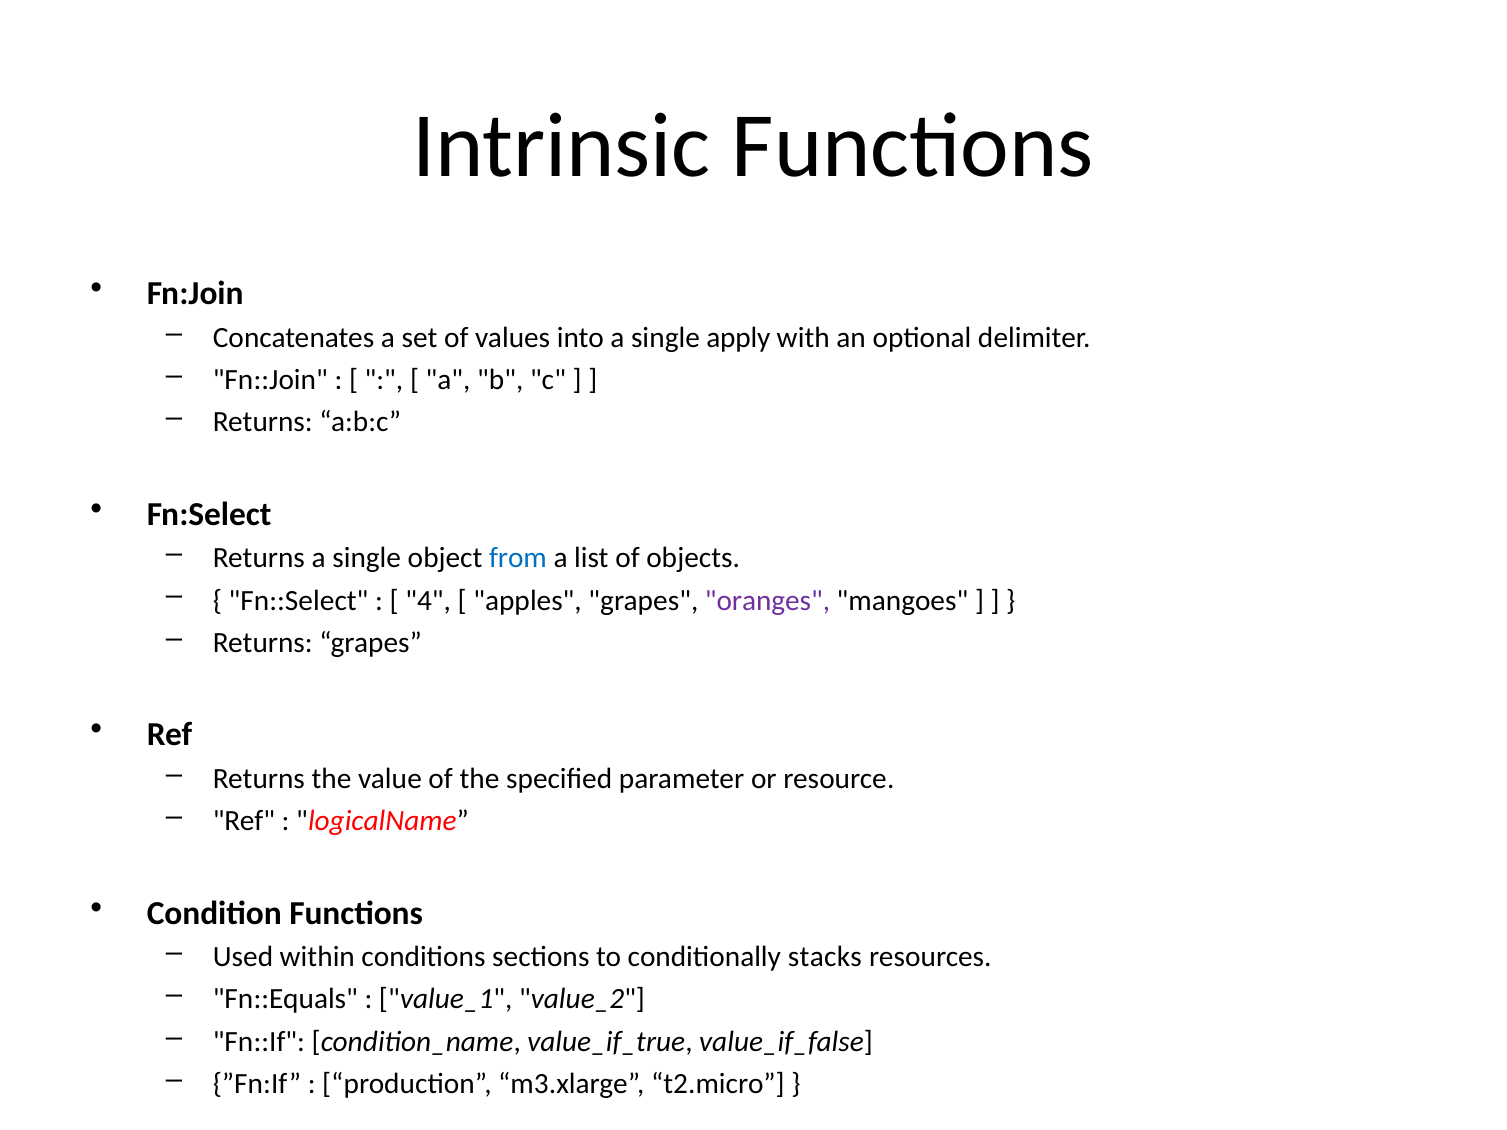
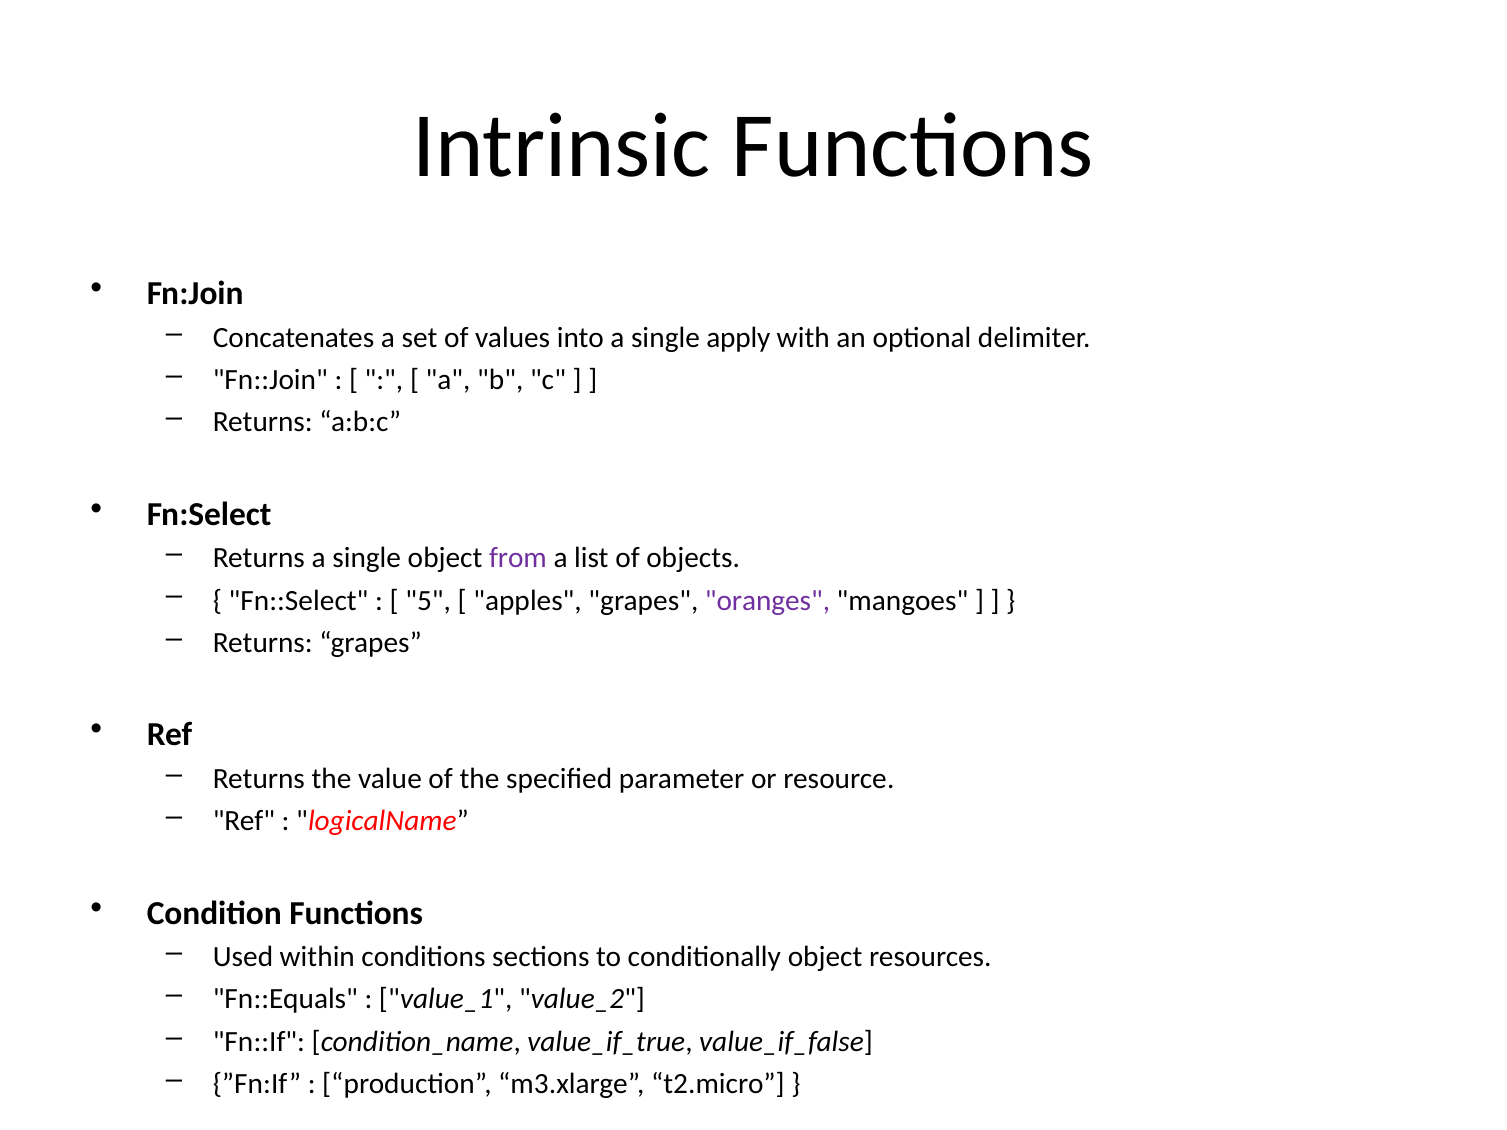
from colour: blue -> purple
4: 4 -> 5
conditionally stacks: stacks -> object
